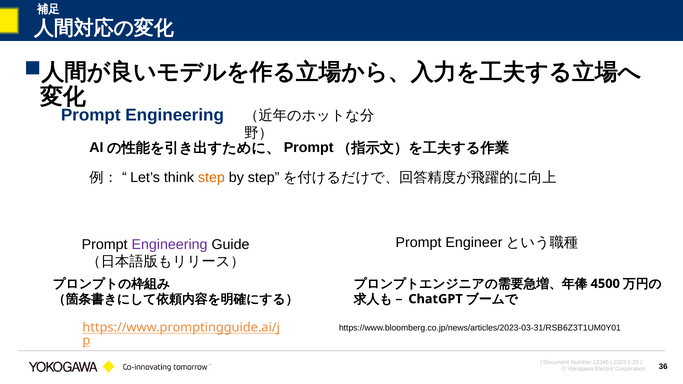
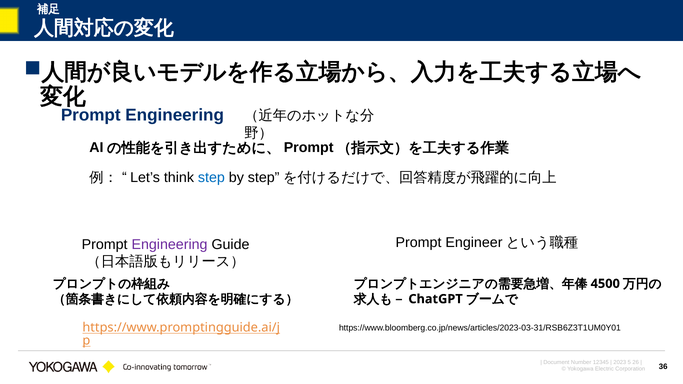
step at (211, 178) colour: orange -> blue
